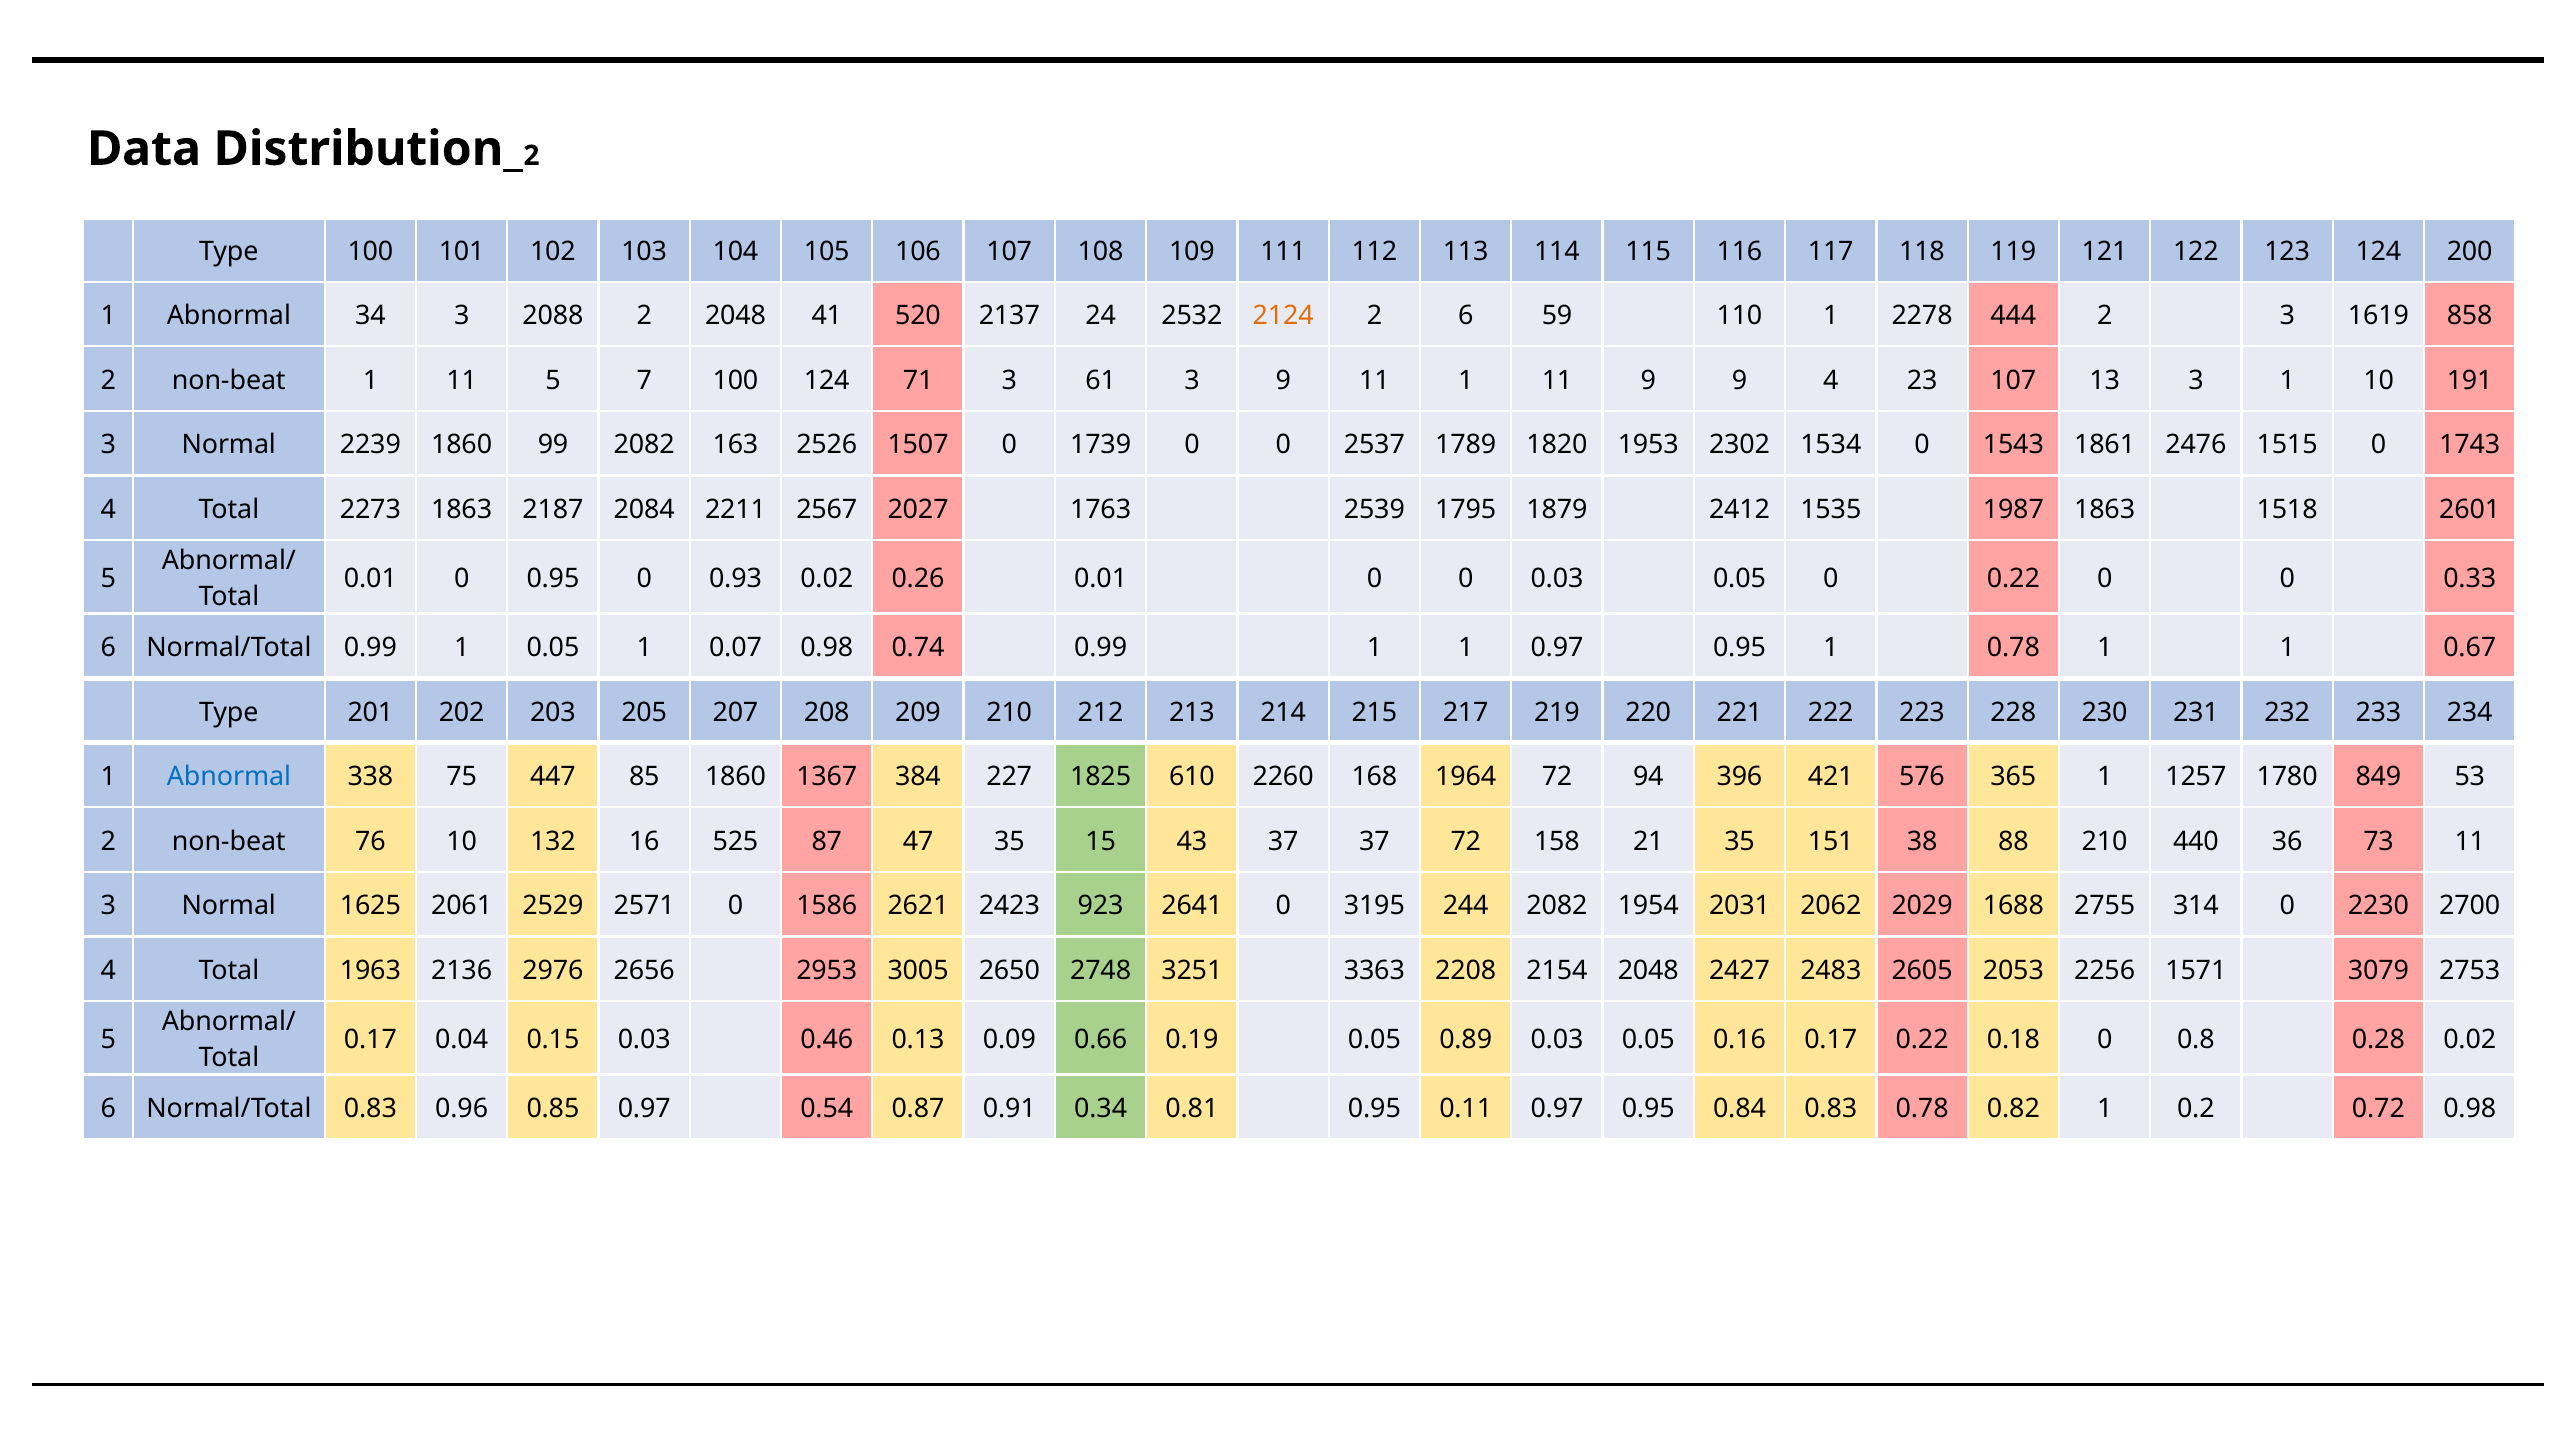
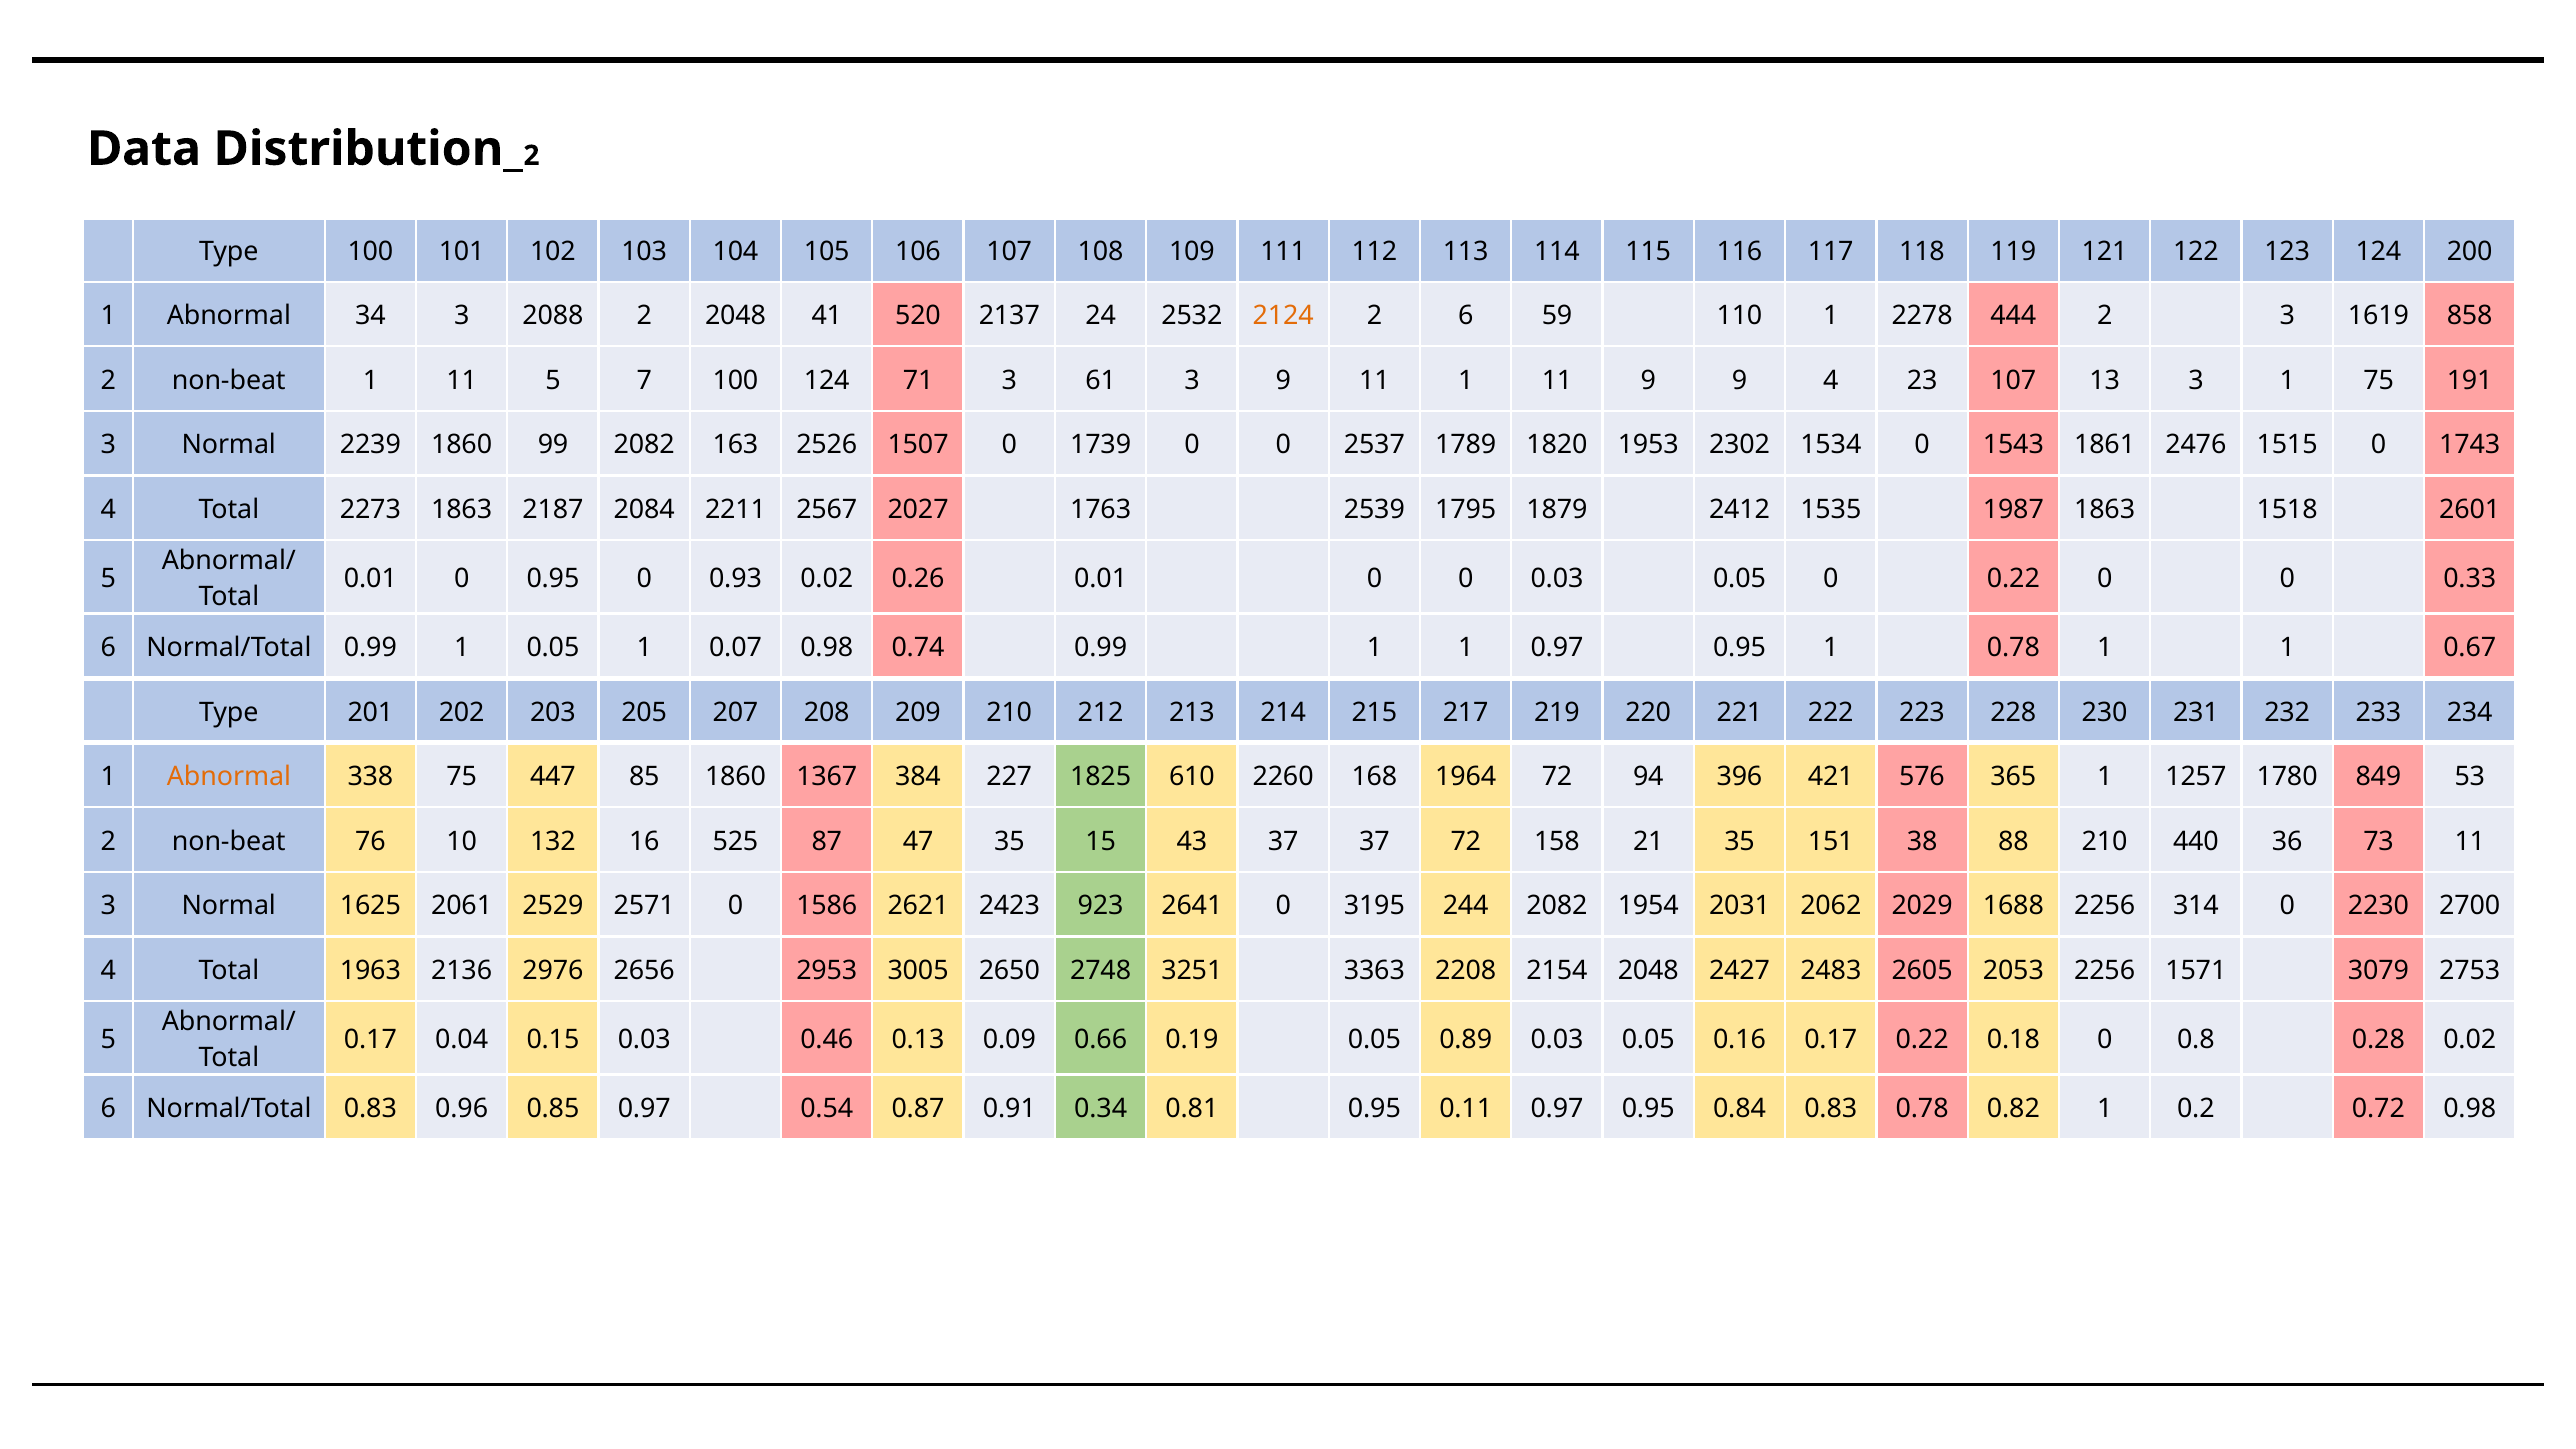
1 10: 10 -> 75
Abnormal at (229, 777) colour: blue -> orange
1688 2755: 2755 -> 2256
